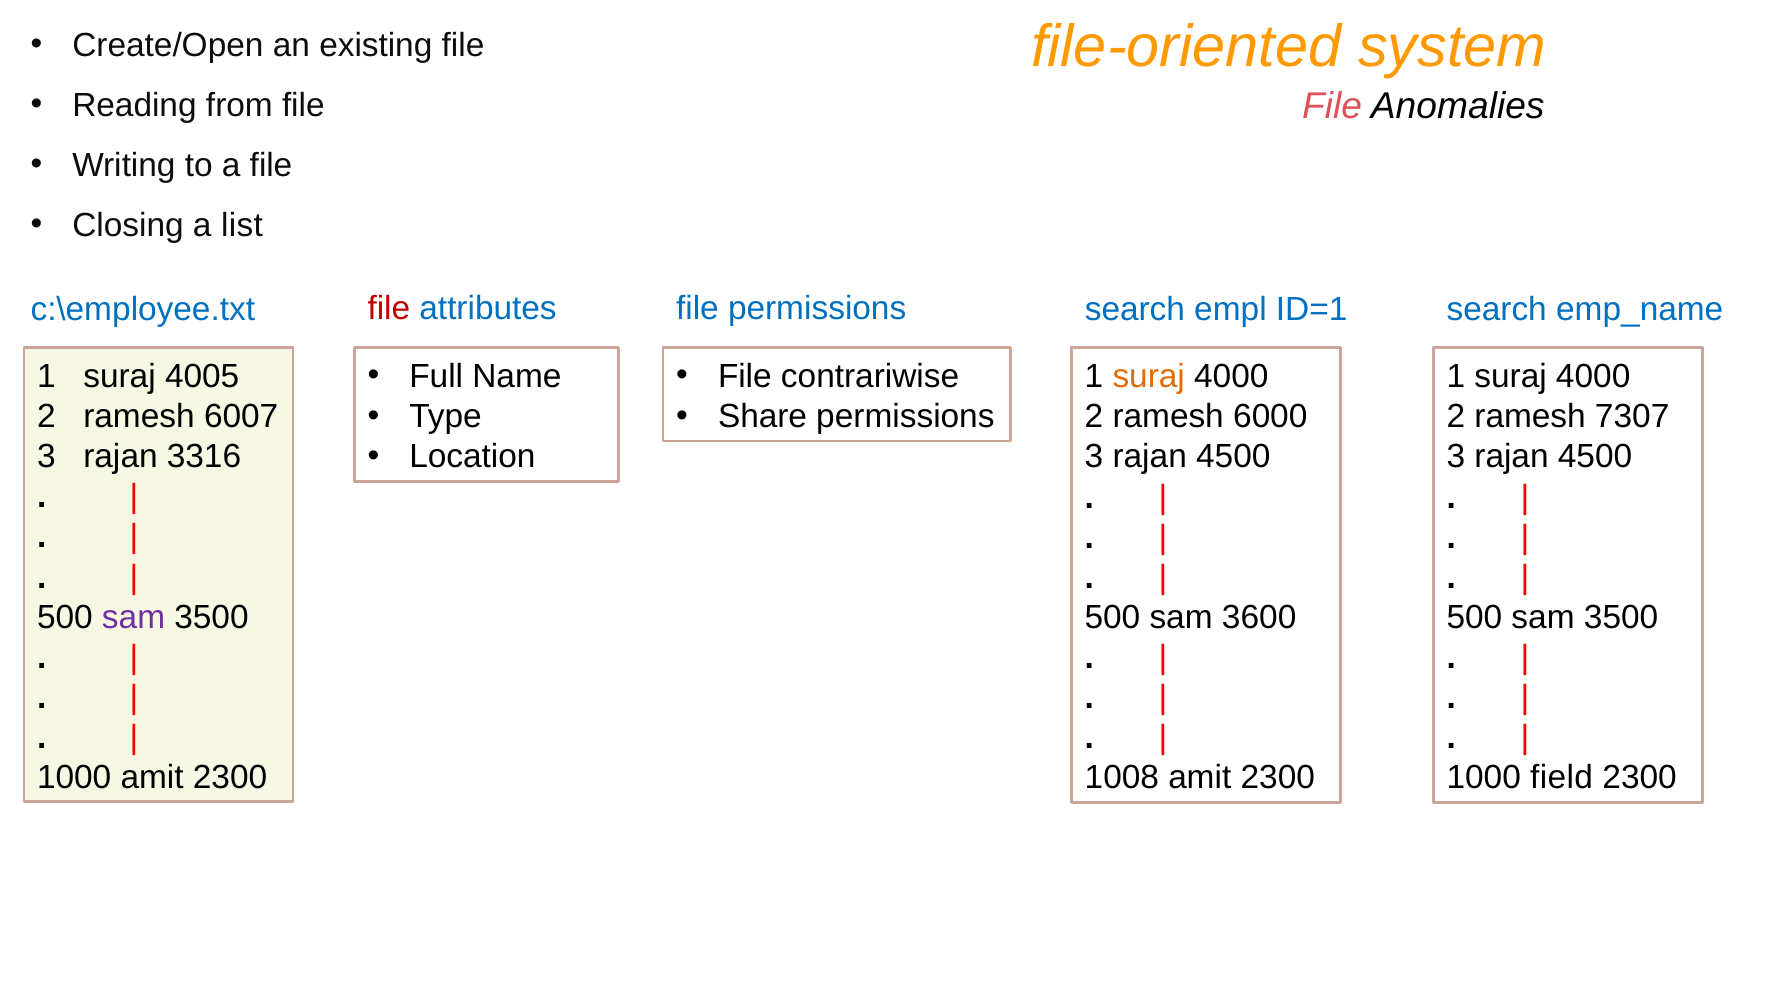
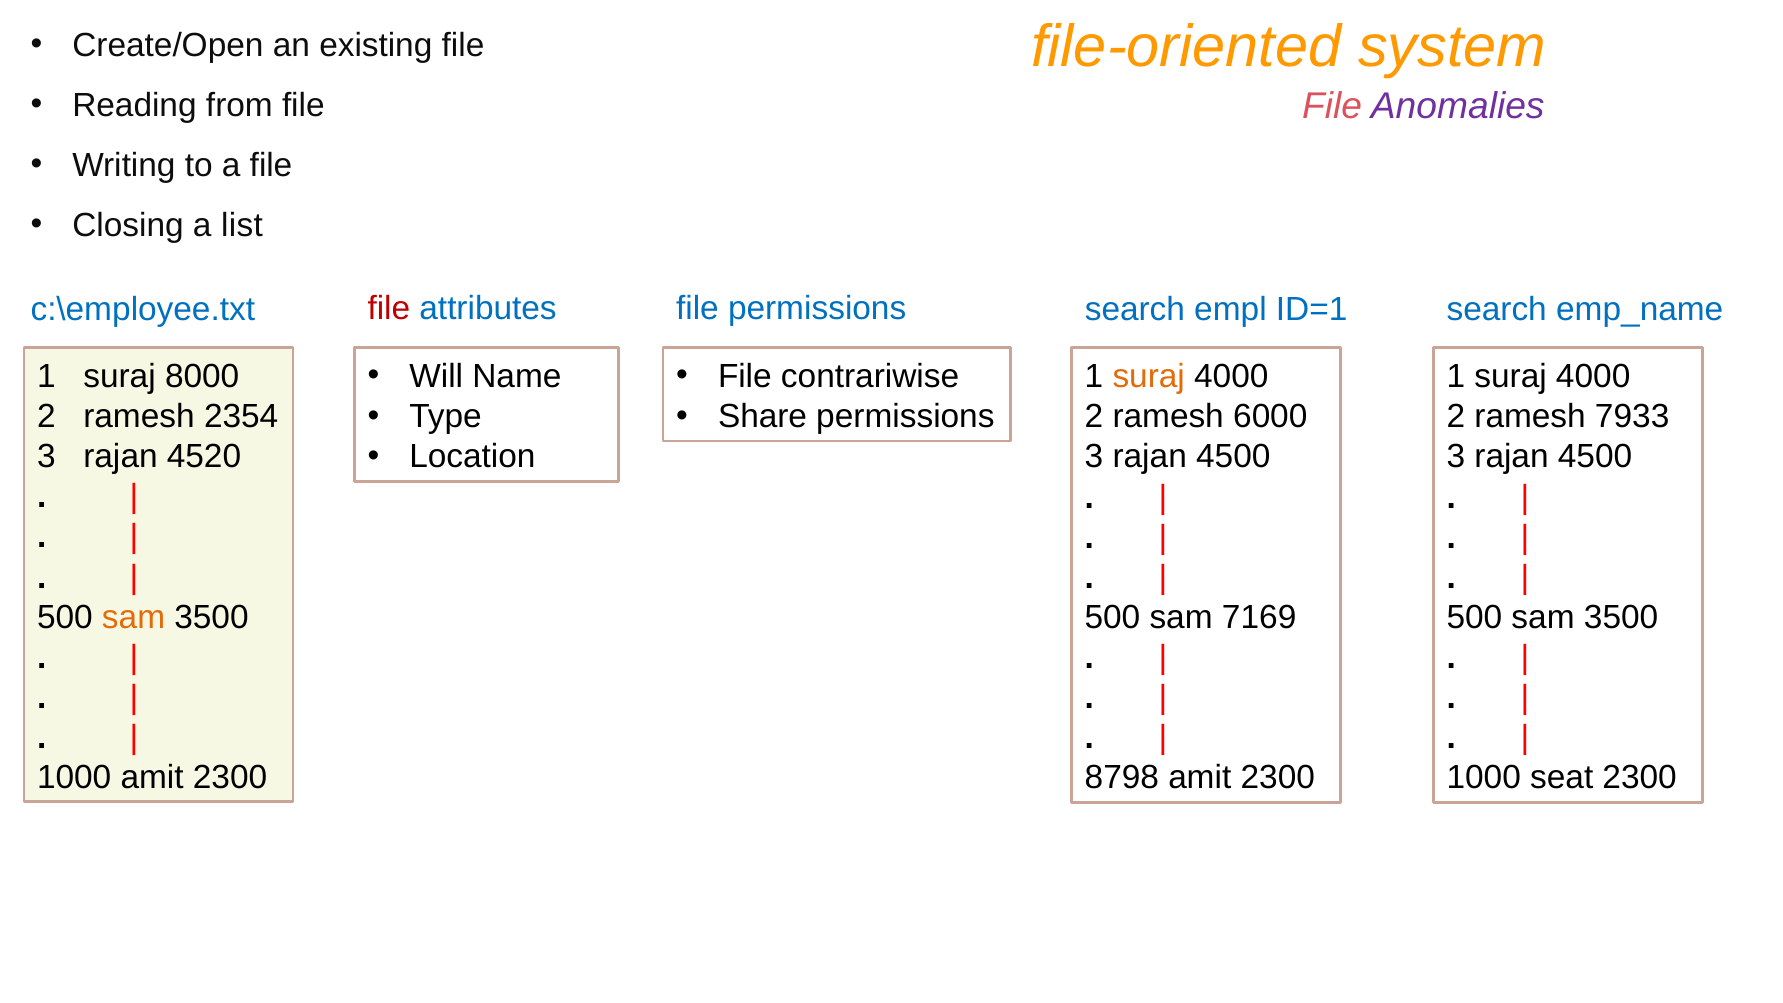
Anomalies colour: black -> purple
Full: Full -> Will
4005: 4005 -> 8000
6007: 6007 -> 2354
7307: 7307 -> 7933
3316: 3316 -> 4520
sam at (133, 617) colour: purple -> orange
3600: 3600 -> 7169
1008: 1008 -> 8798
field: field -> seat
